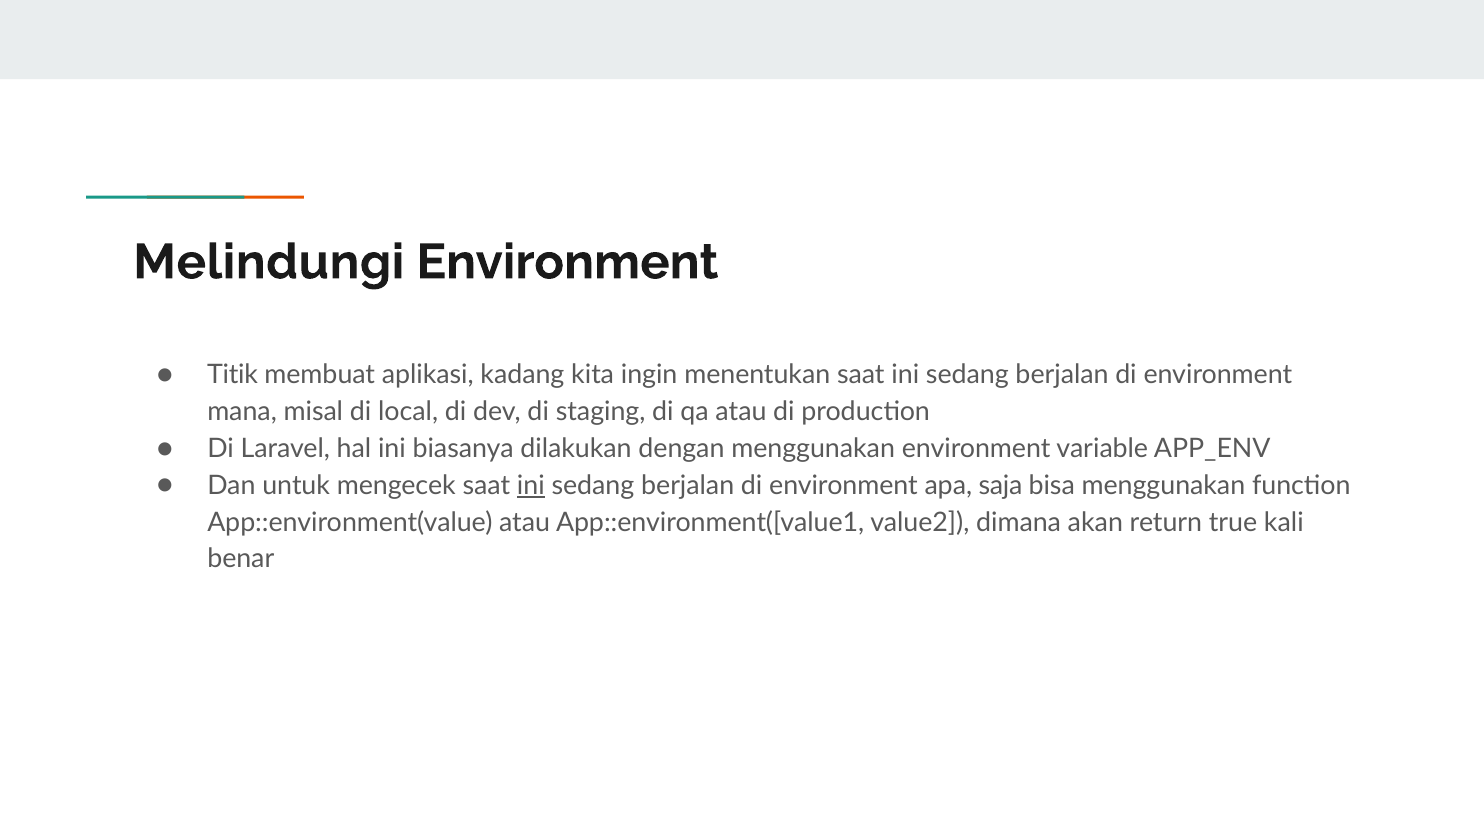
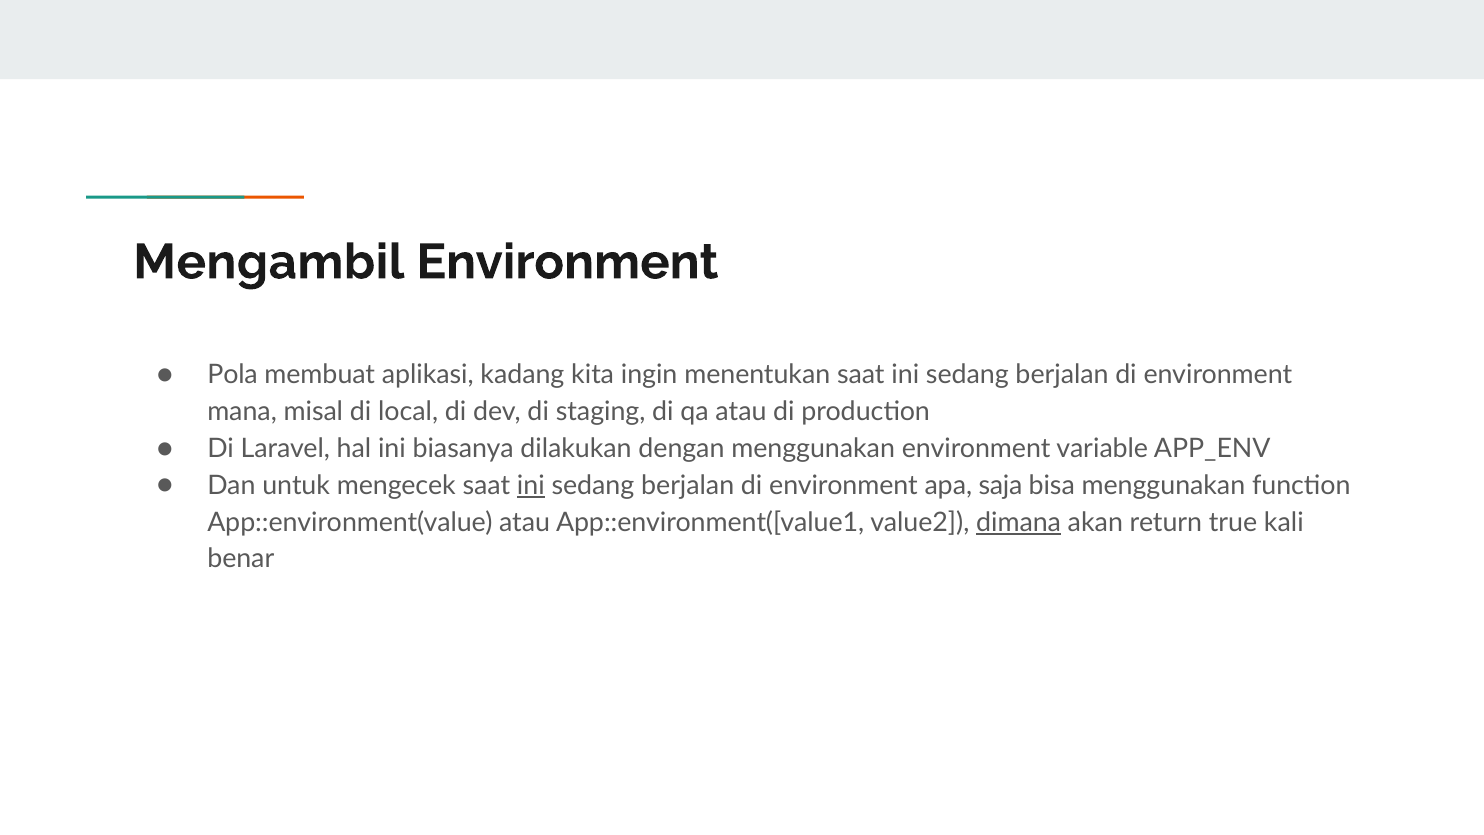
Melindungi: Melindungi -> Mengambil
Titik: Titik -> Pola
dimana underline: none -> present
